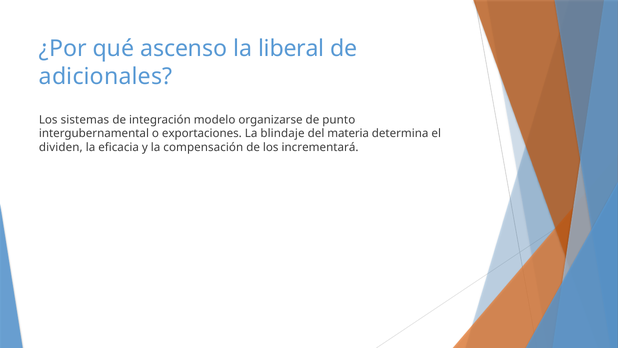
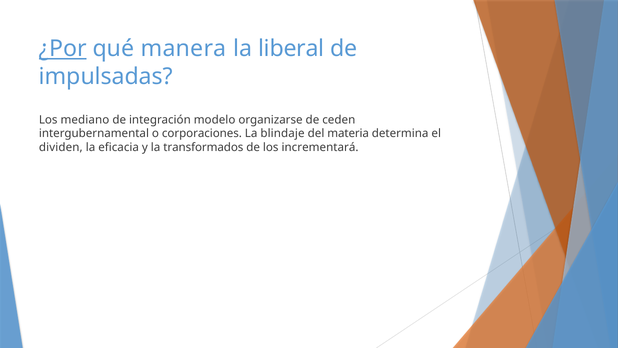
¿Por underline: none -> present
ascenso: ascenso -> manera
adicionales: adicionales -> impulsadas
sistemas: sistemas -> mediano
punto: punto -> ceden
exportaciones: exportaciones -> corporaciones
compensación: compensación -> transformados
